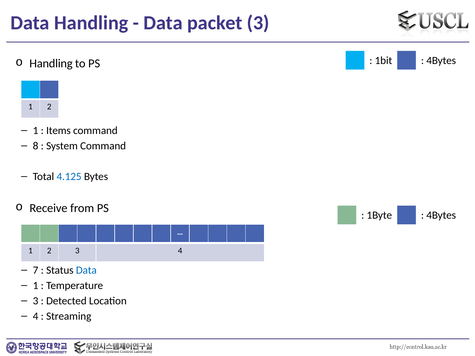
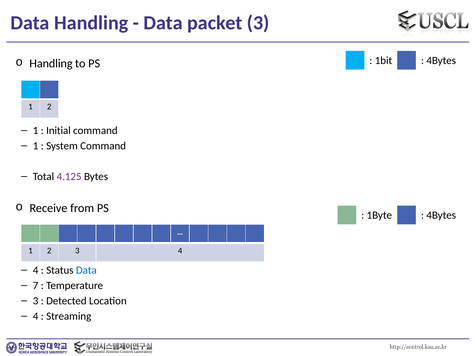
Items: Items -> Initial
8 at (36, 146): 8 -> 1
4.125 colour: blue -> purple
7 at (36, 270): 7 -> 4
1 at (36, 286): 1 -> 7
